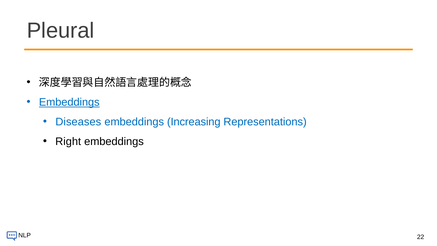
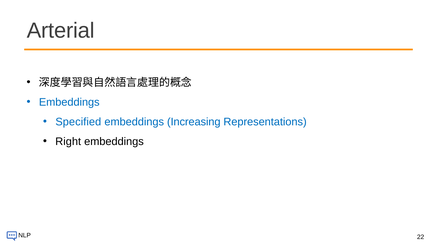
Pleural: Pleural -> Arterial
Embeddings at (69, 102) underline: present -> none
Diseases: Diseases -> Specified
